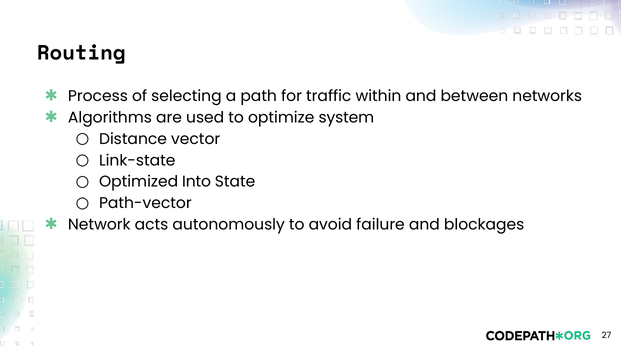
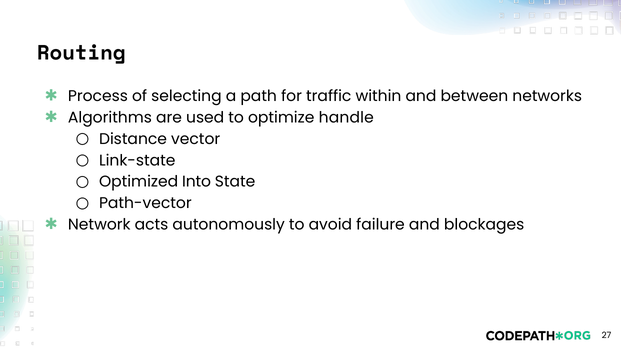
system: system -> handle
